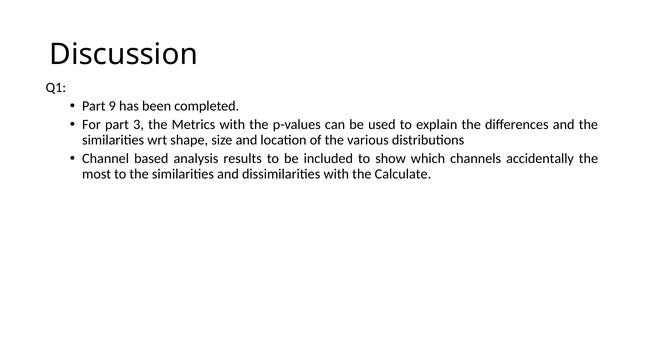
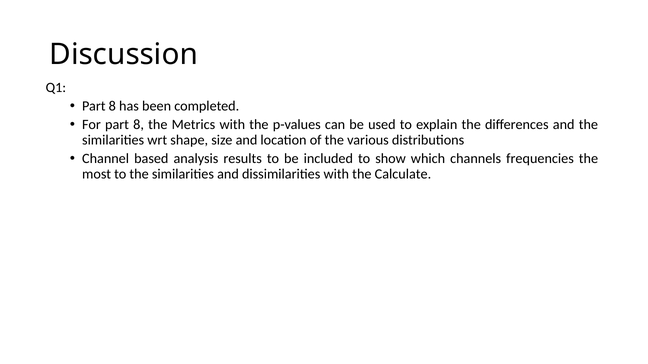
9 at (112, 106): 9 -> 8
For part 3: 3 -> 8
accidentally: accidentally -> frequencies
